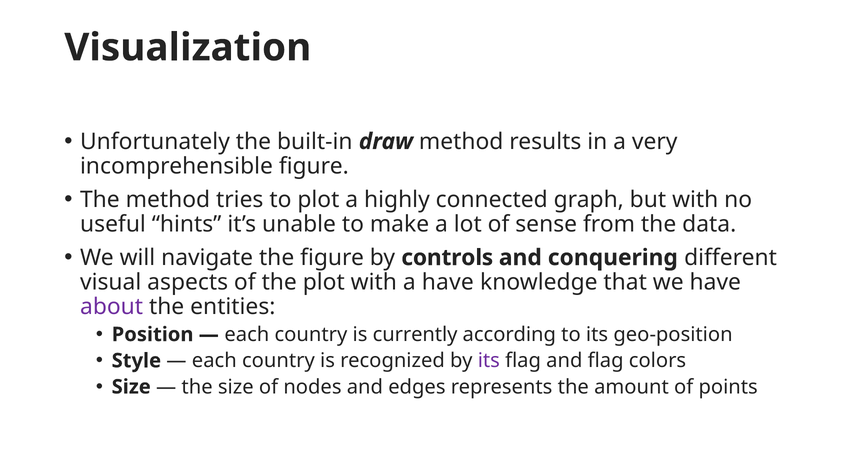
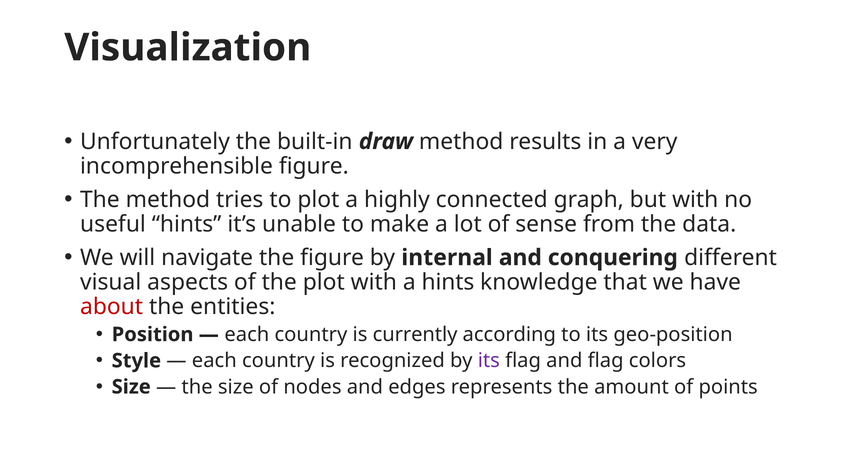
controls: controls -> internal
a have: have -> hints
about colour: purple -> red
